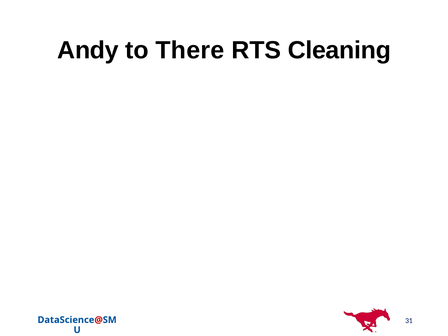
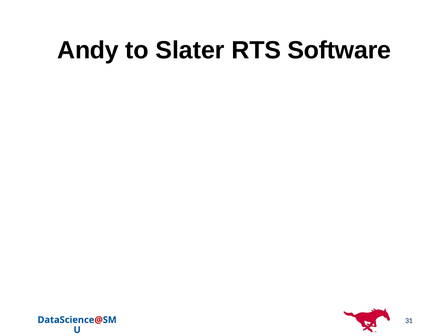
There: There -> Slater
Cleaning: Cleaning -> Software
